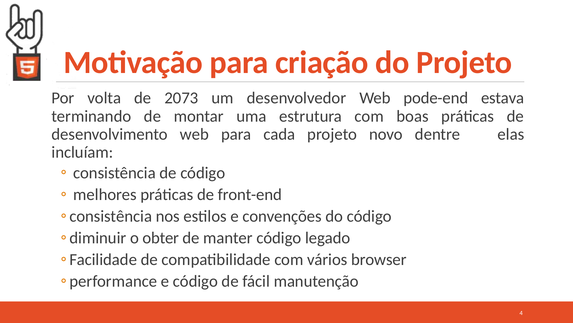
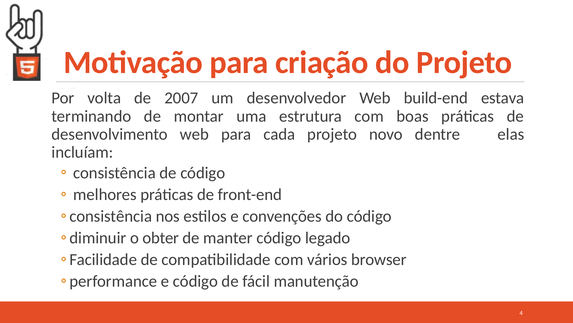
2073: 2073 -> 2007
pode-end: pode-end -> build-end
